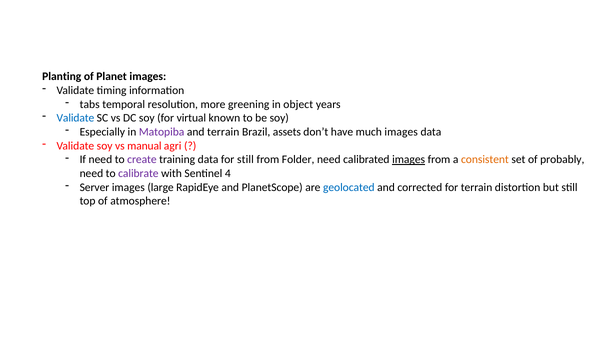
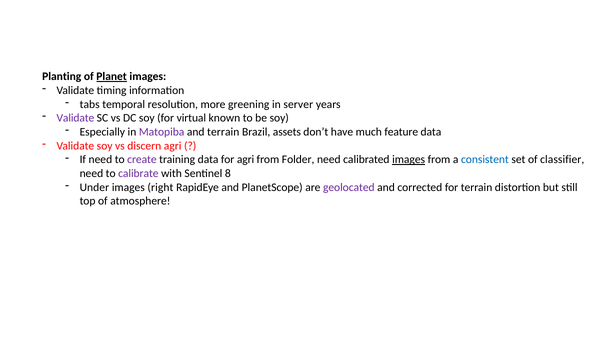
Planet underline: none -> present
object: object -> server
Validate at (75, 118) colour: blue -> purple
much images: images -> feature
manual: manual -> discern
for still: still -> agri
consistent colour: orange -> blue
probably: probably -> classifier
4: 4 -> 8
Server: Server -> Under
large: large -> right
geolocated colour: blue -> purple
